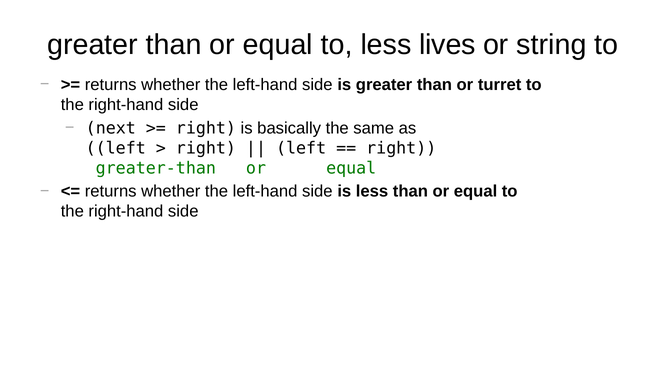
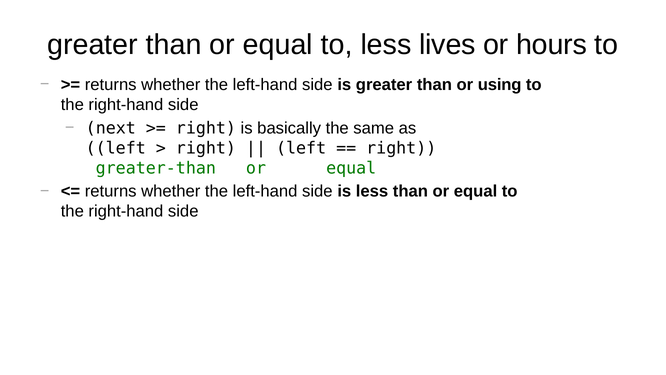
string: string -> hours
turret: turret -> using
